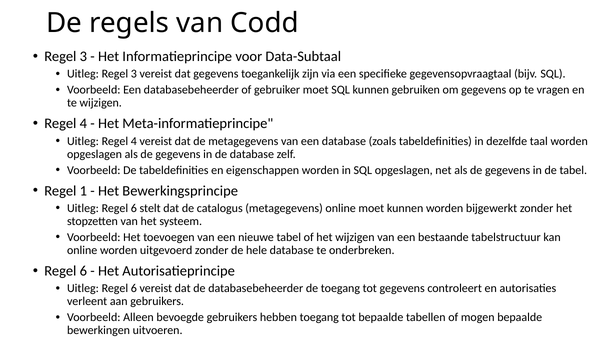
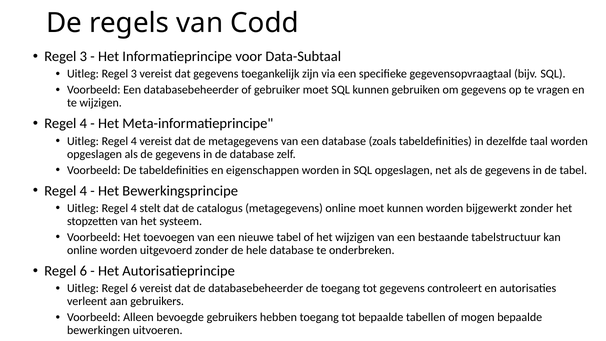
1 at (83, 191): 1 -> 4
6 at (134, 208): 6 -> 4
